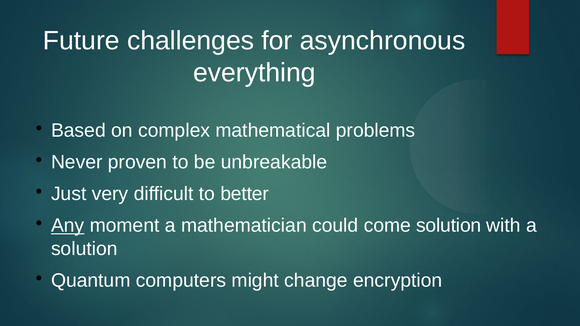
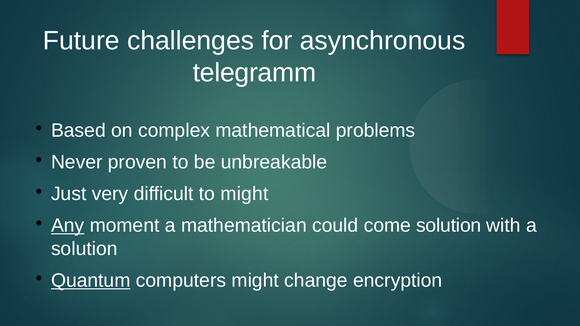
everything: everything -> telegramm
to better: better -> might
Quantum underline: none -> present
